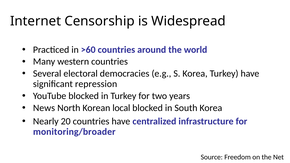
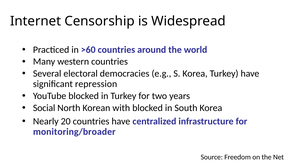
News: News -> Social
local: local -> with
